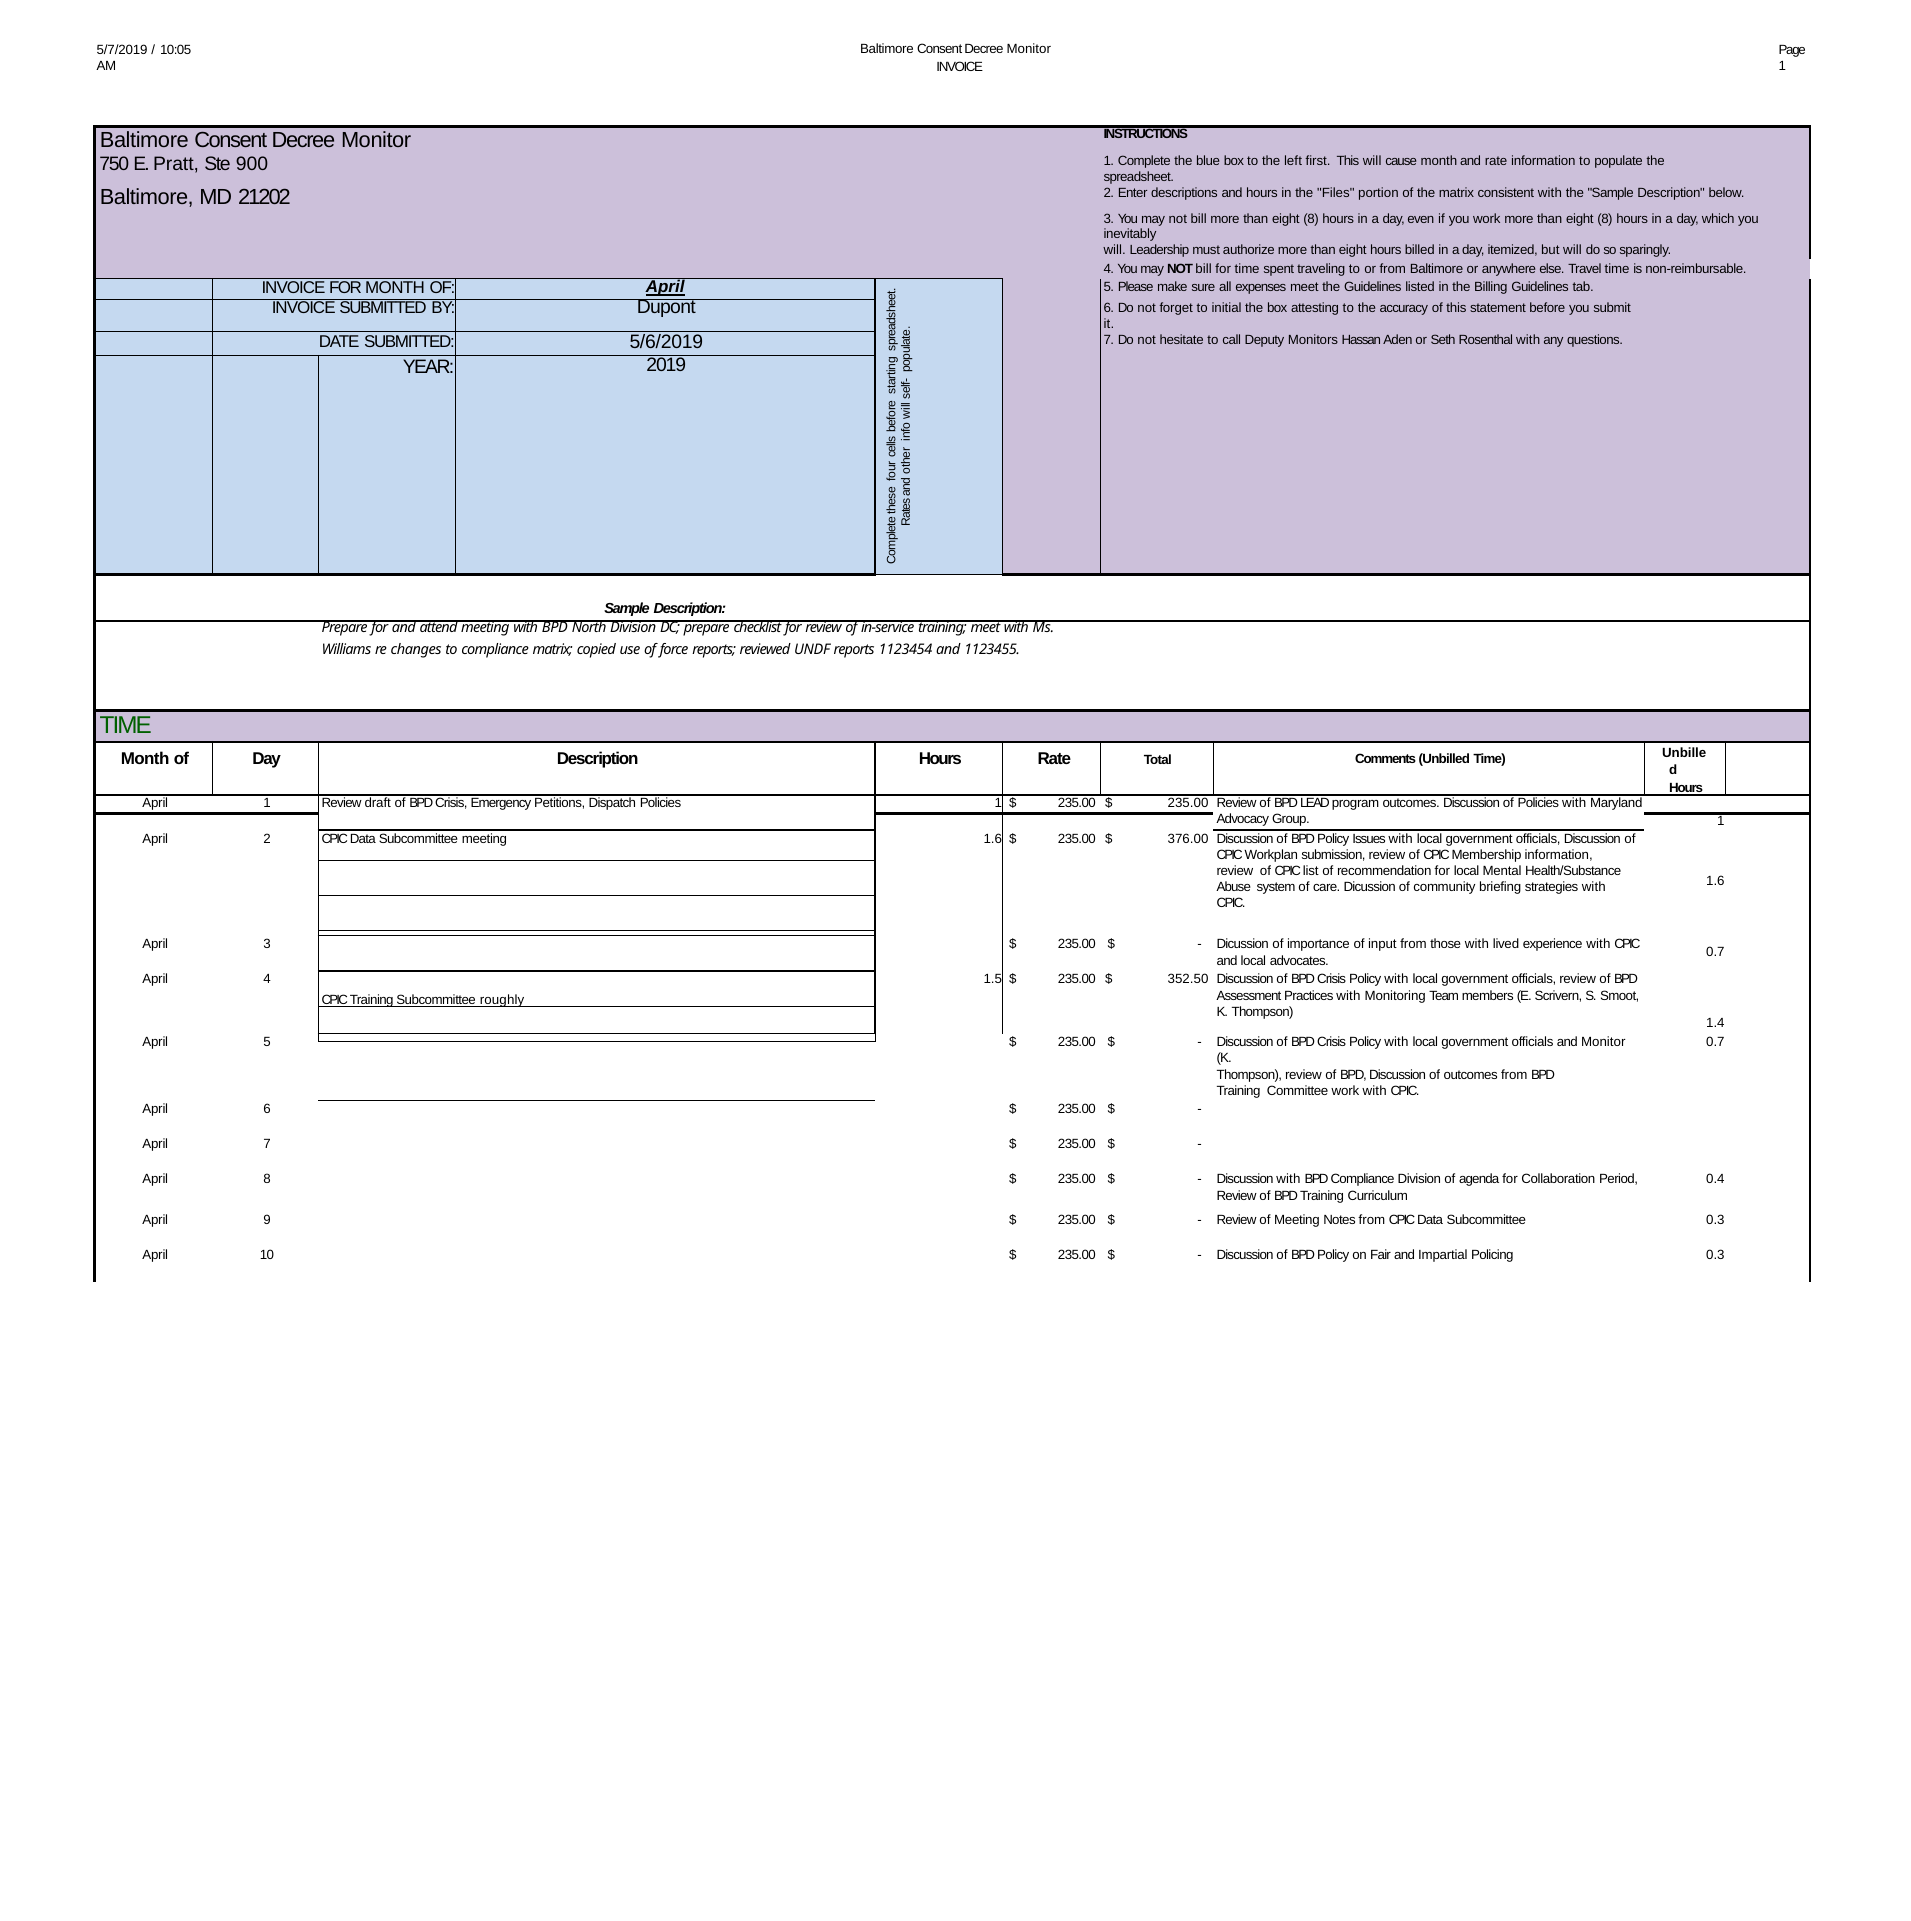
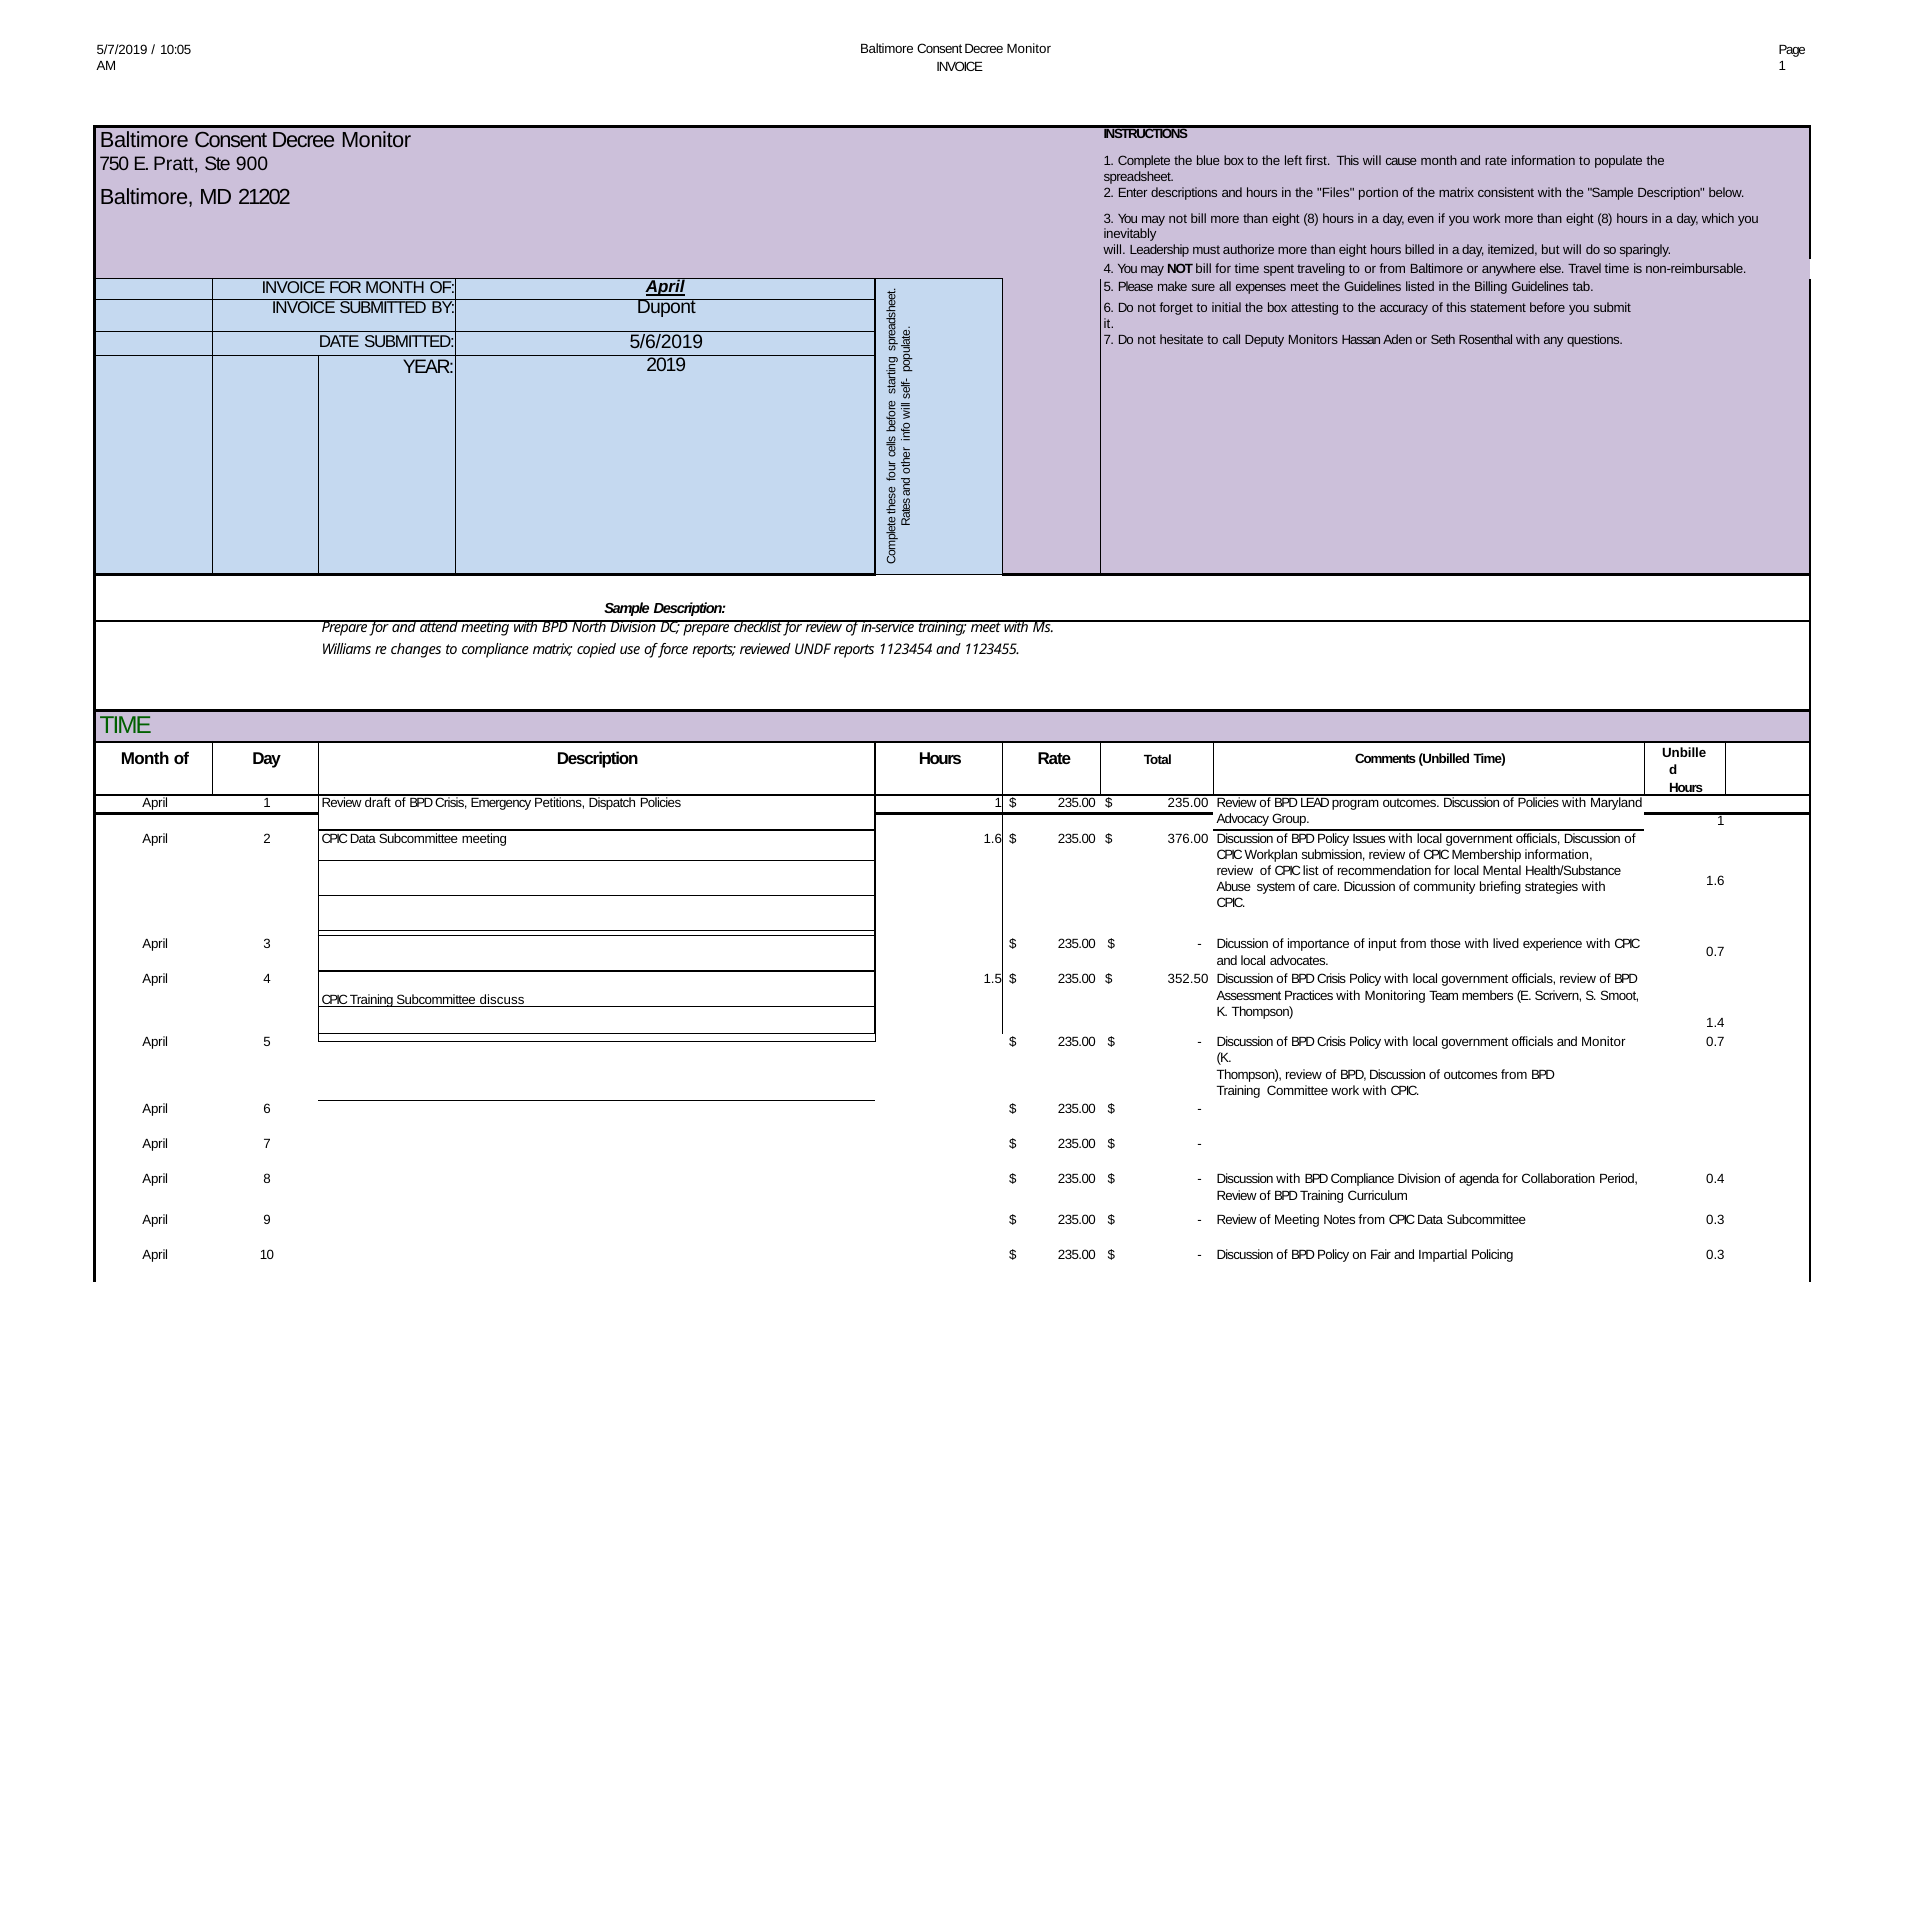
roughly: roughly -> discuss
